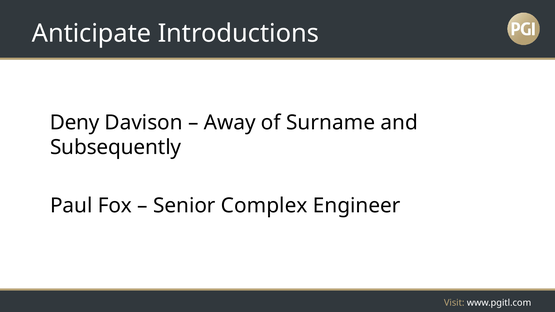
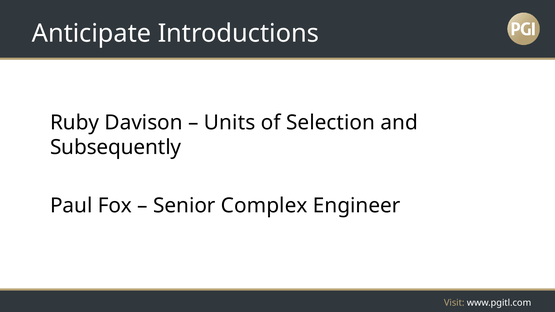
Deny: Deny -> Ruby
Away: Away -> Units
Surname: Surname -> Selection
